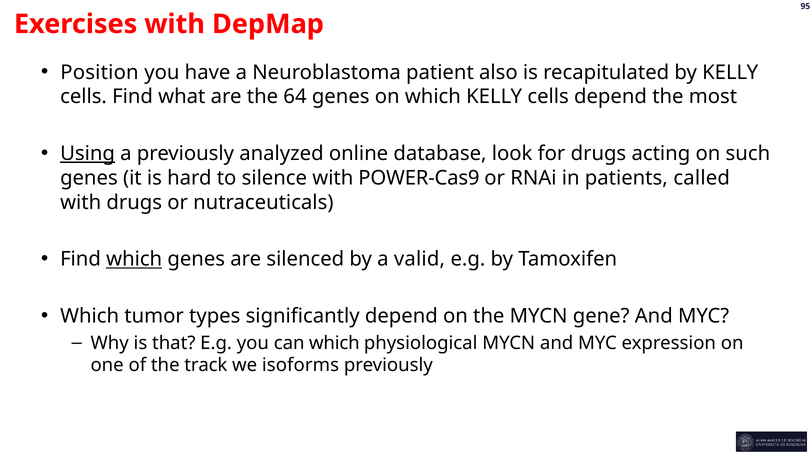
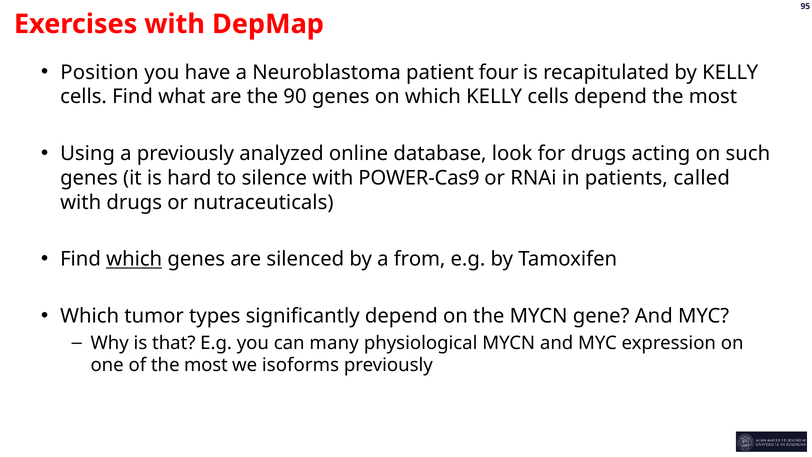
also: also -> four
64: 64 -> 90
Using underline: present -> none
valid: valid -> from
can which: which -> many
of the track: track -> most
